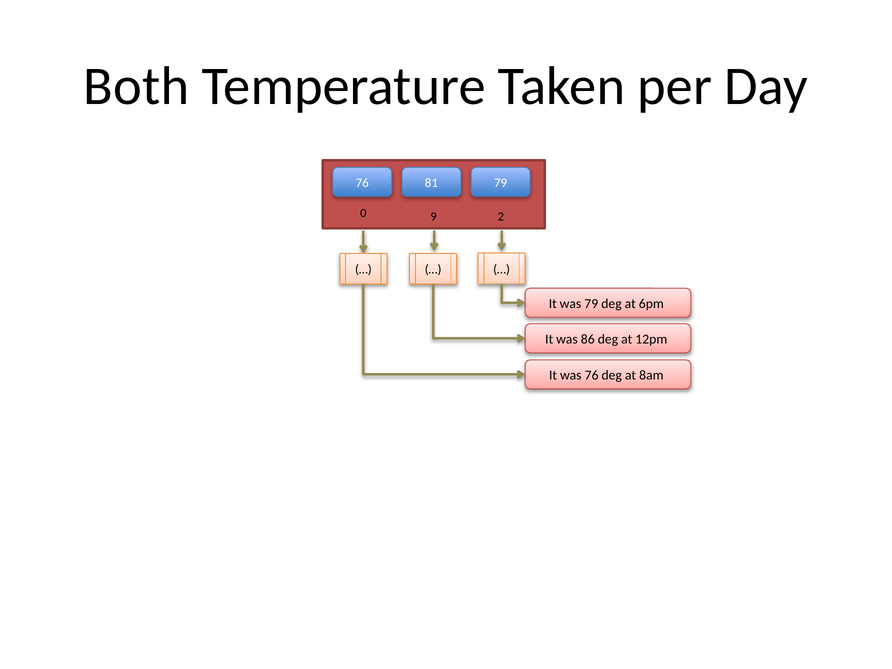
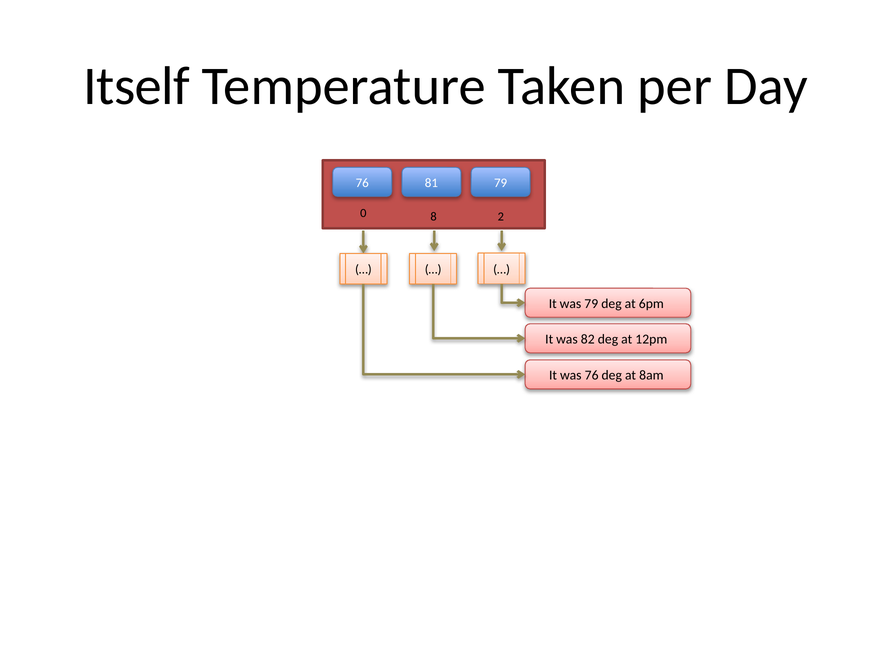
Both: Both -> Itself
9: 9 -> 8
86: 86 -> 82
